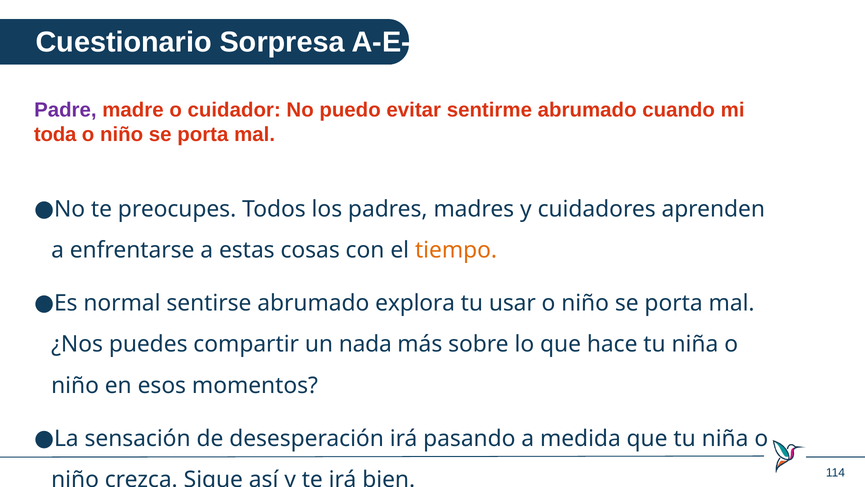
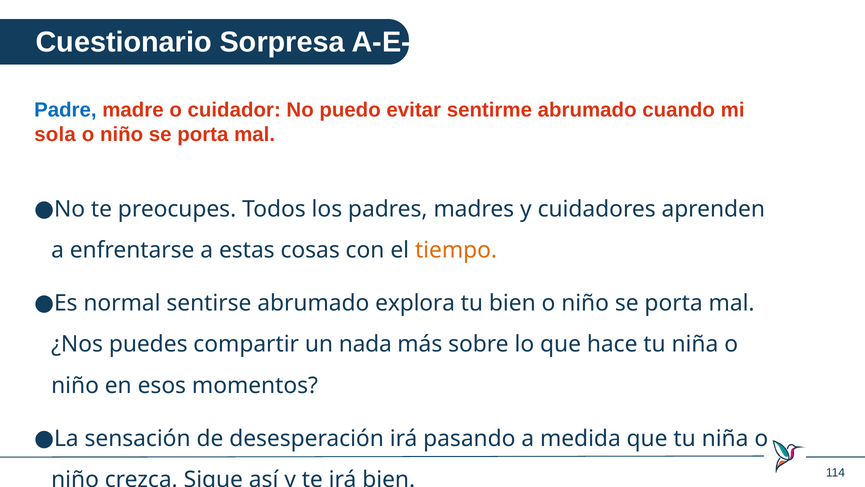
Padre colour: purple -> blue
toda: toda -> sola
tu usar: usar -> bien
